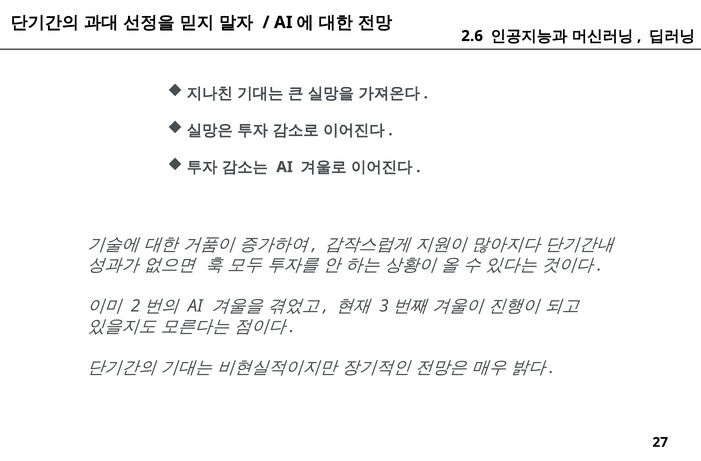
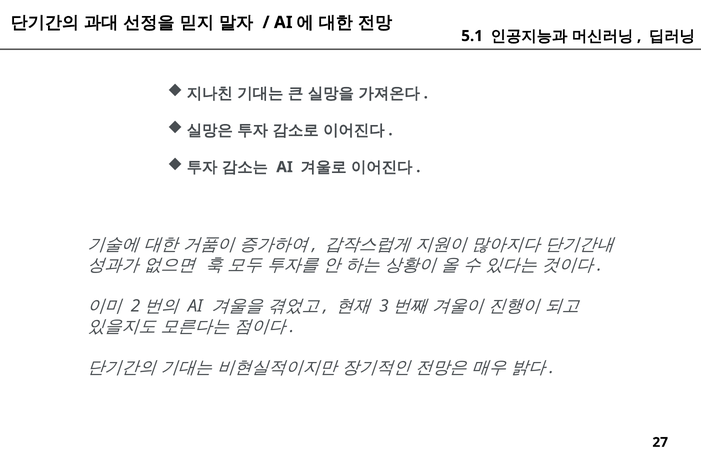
2.6: 2.6 -> 5.1
